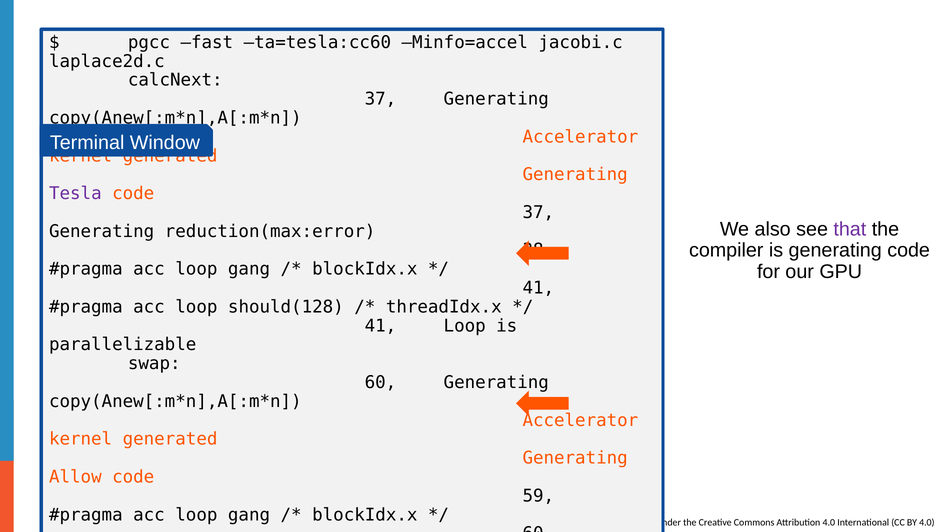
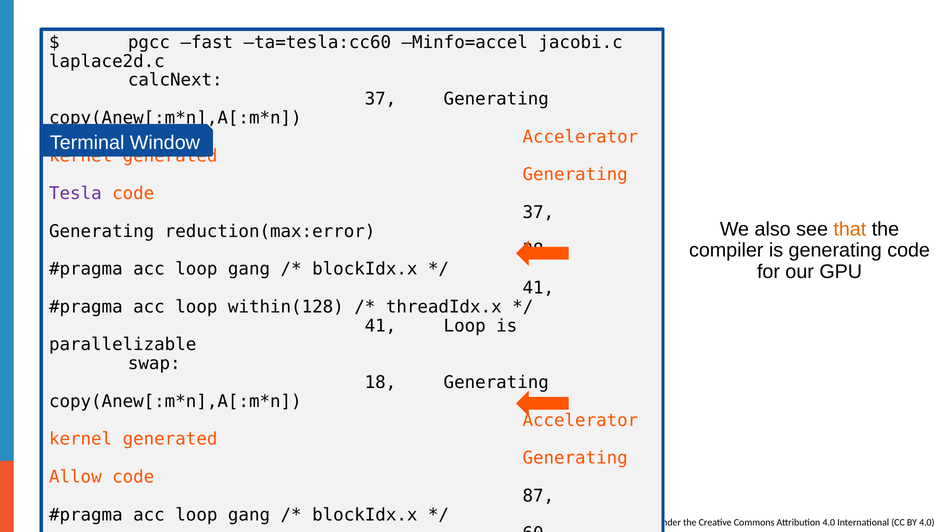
that colour: purple -> orange
should(128: should(128 -> within(128
60 at (380, 383): 60 -> 18
59: 59 -> 87
